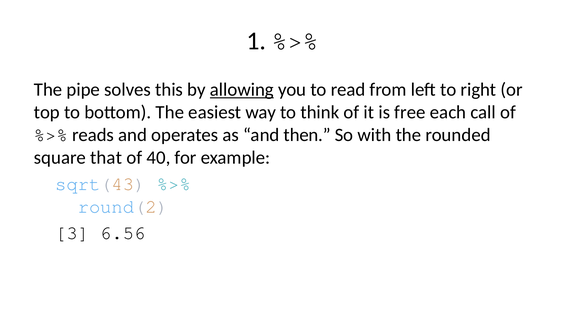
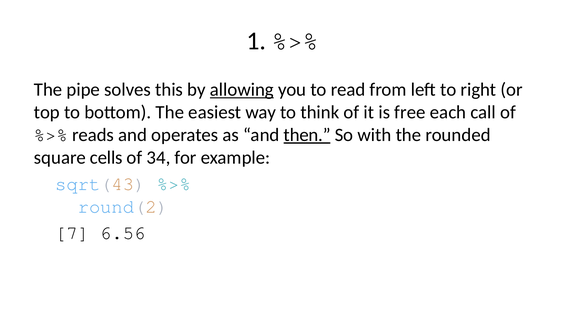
then underline: none -> present
that: that -> cells
40: 40 -> 34
3: 3 -> 7
